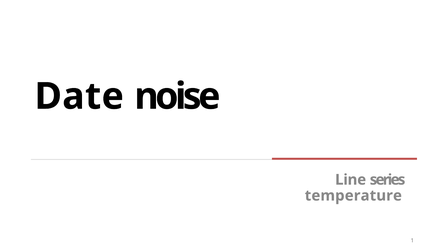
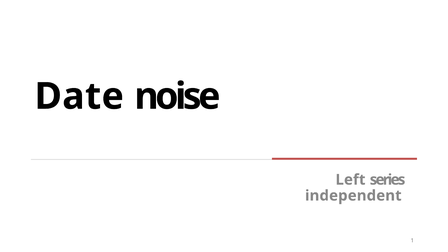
Line: Line -> Left
temperature: temperature -> independent
